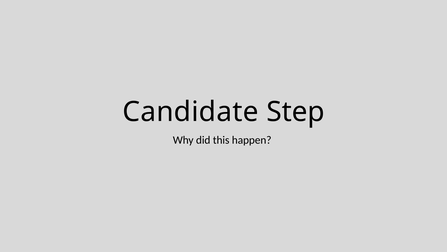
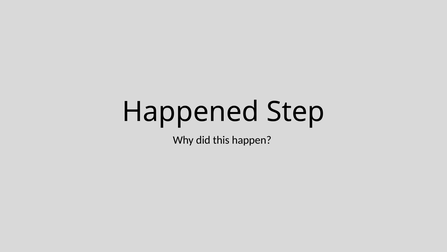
Candidate: Candidate -> Happened
